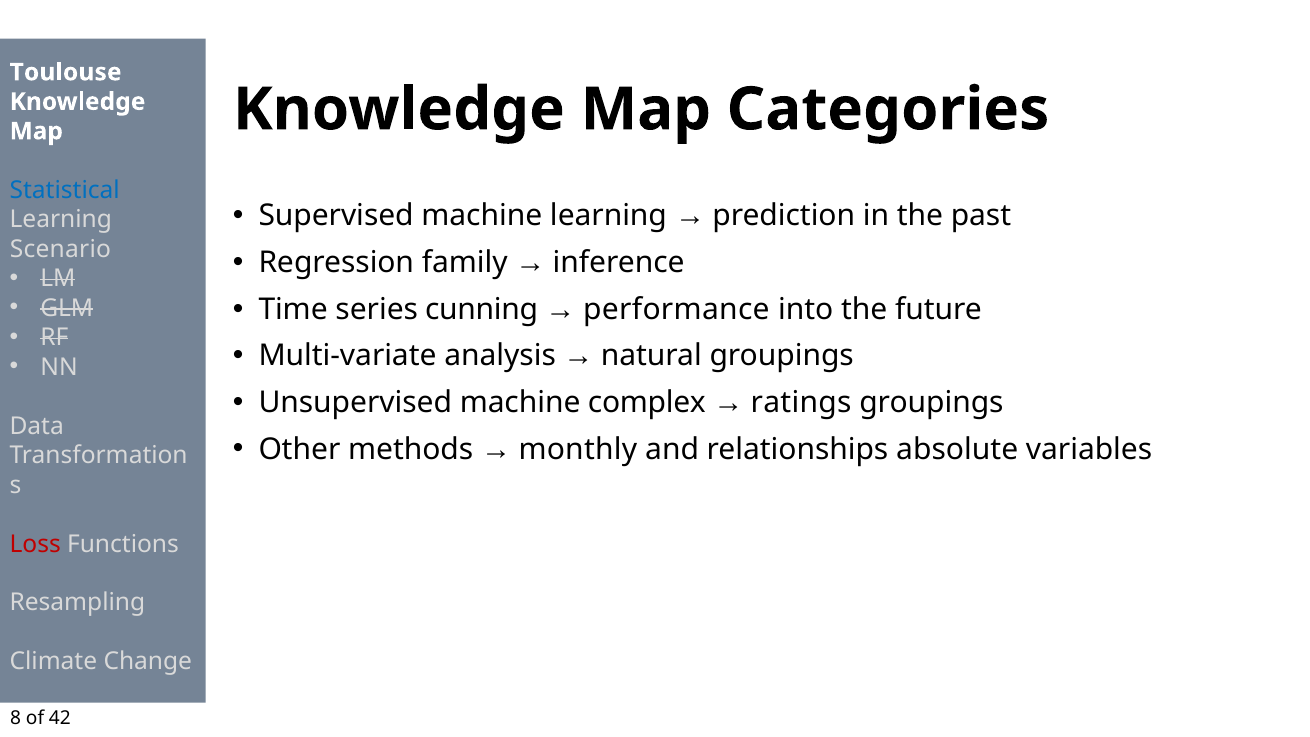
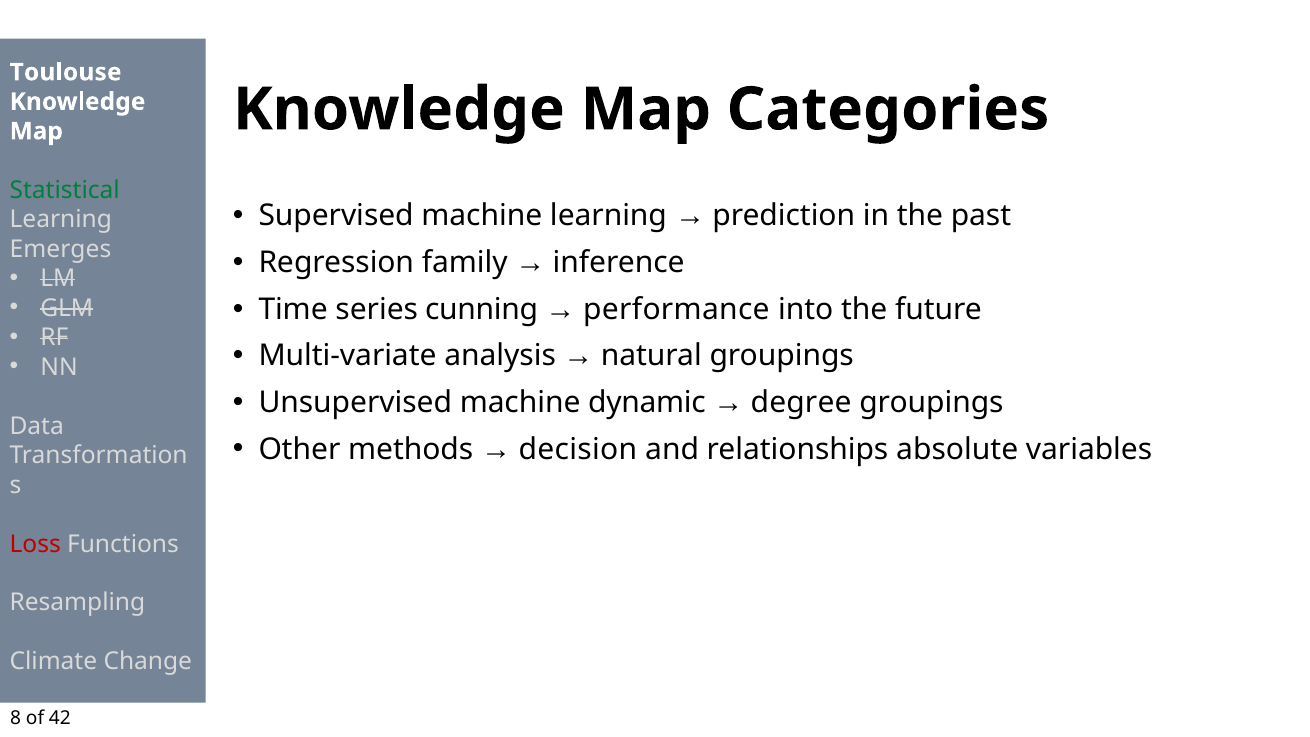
Statistical colour: blue -> green
Scenario: Scenario -> Emerges
complex: complex -> dynamic
ratings: ratings -> degree
monthly: monthly -> decision
